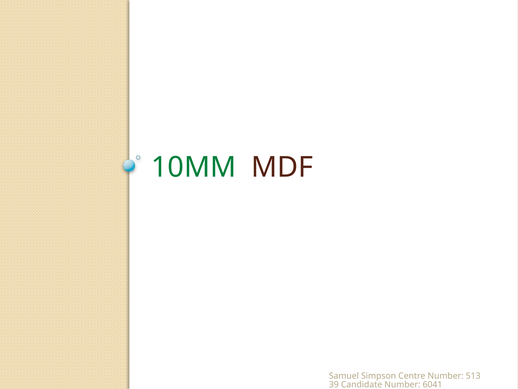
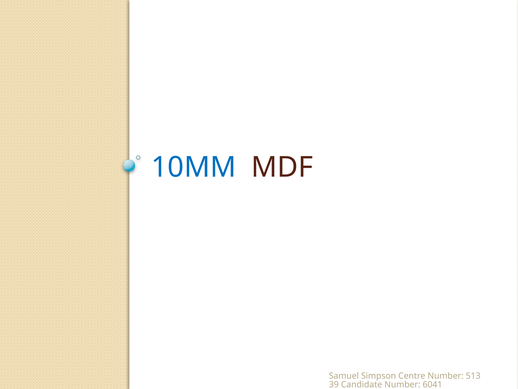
10MM colour: green -> blue
